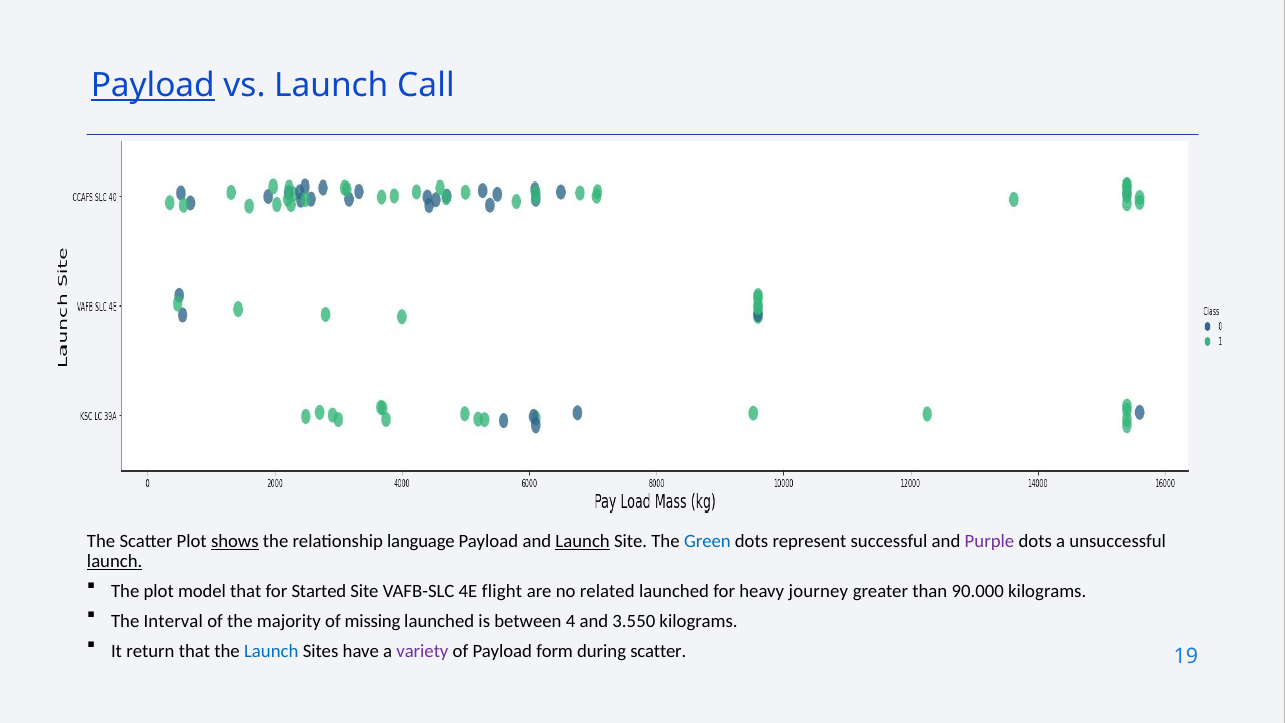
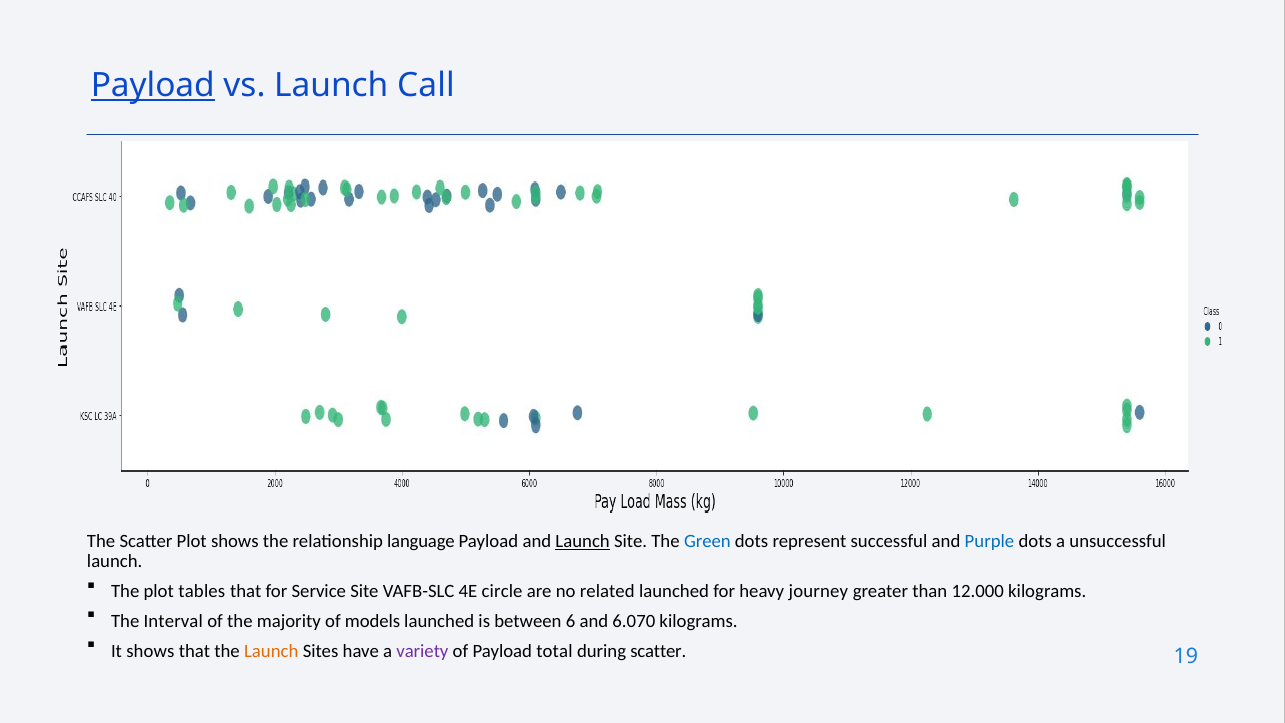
shows at (235, 541) underline: present -> none
Purple colour: purple -> blue
launch at (115, 561) underline: present -> none
model: model -> tables
Started: Started -> Service
flight: flight -> circle
90.000: 90.000 -> 12.000
missing: missing -> models
4: 4 -> 6
3.550: 3.550 -> 6.070
It return: return -> shows
Launch at (271, 651) colour: blue -> orange
form: form -> total
